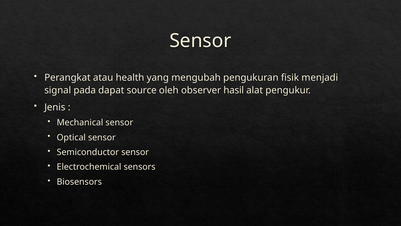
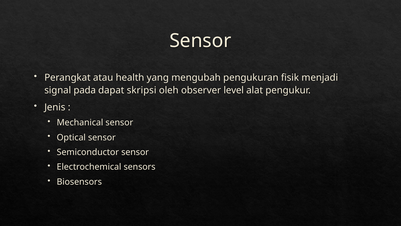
source: source -> skripsi
hasil: hasil -> level
